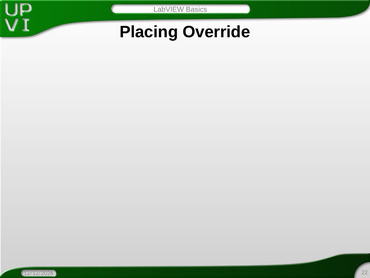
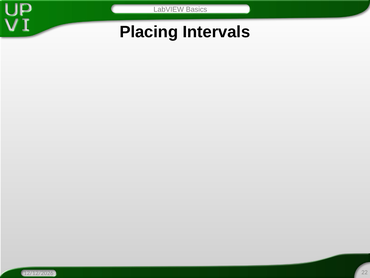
Override: Override -> Intervals
